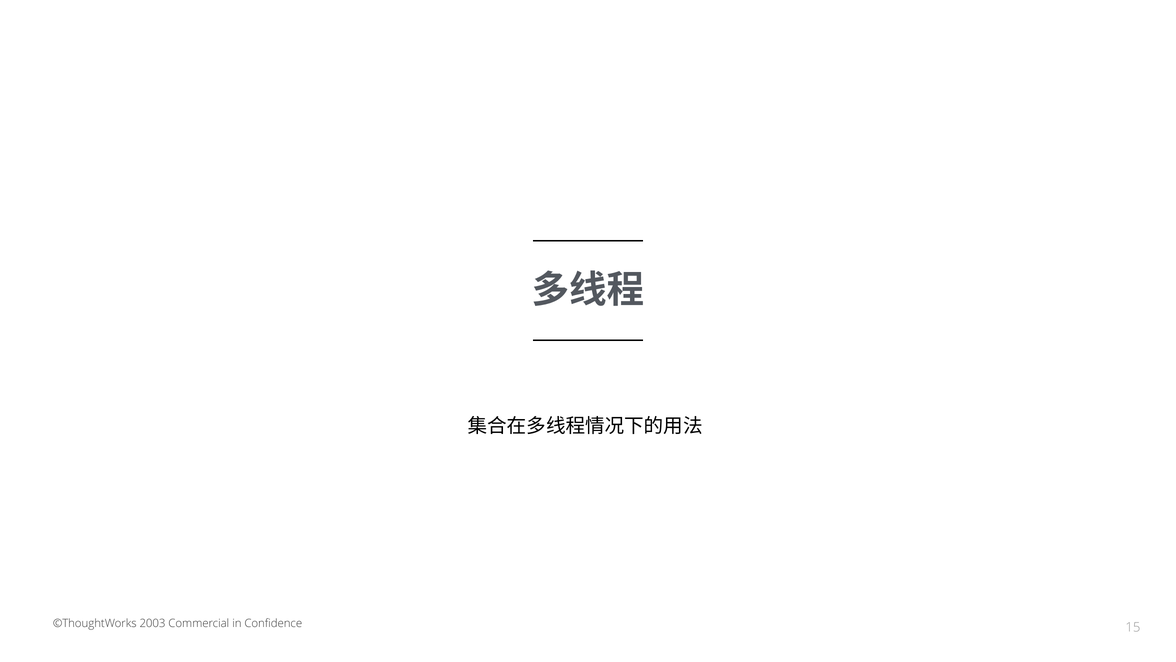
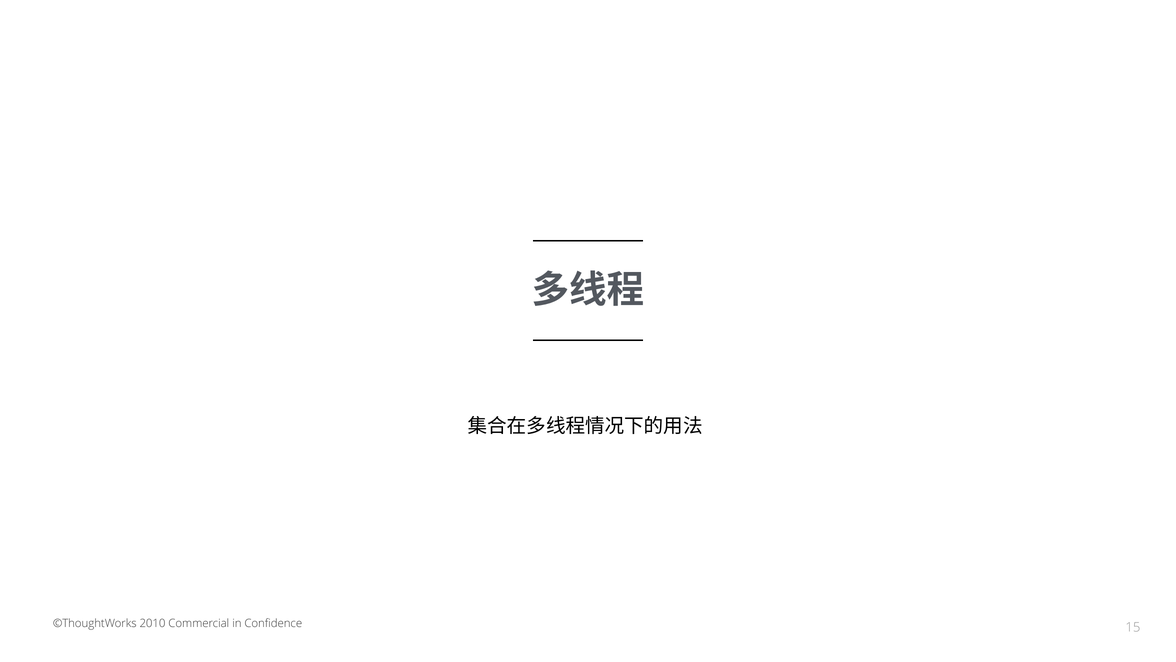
2003: 2003 -> 2010
